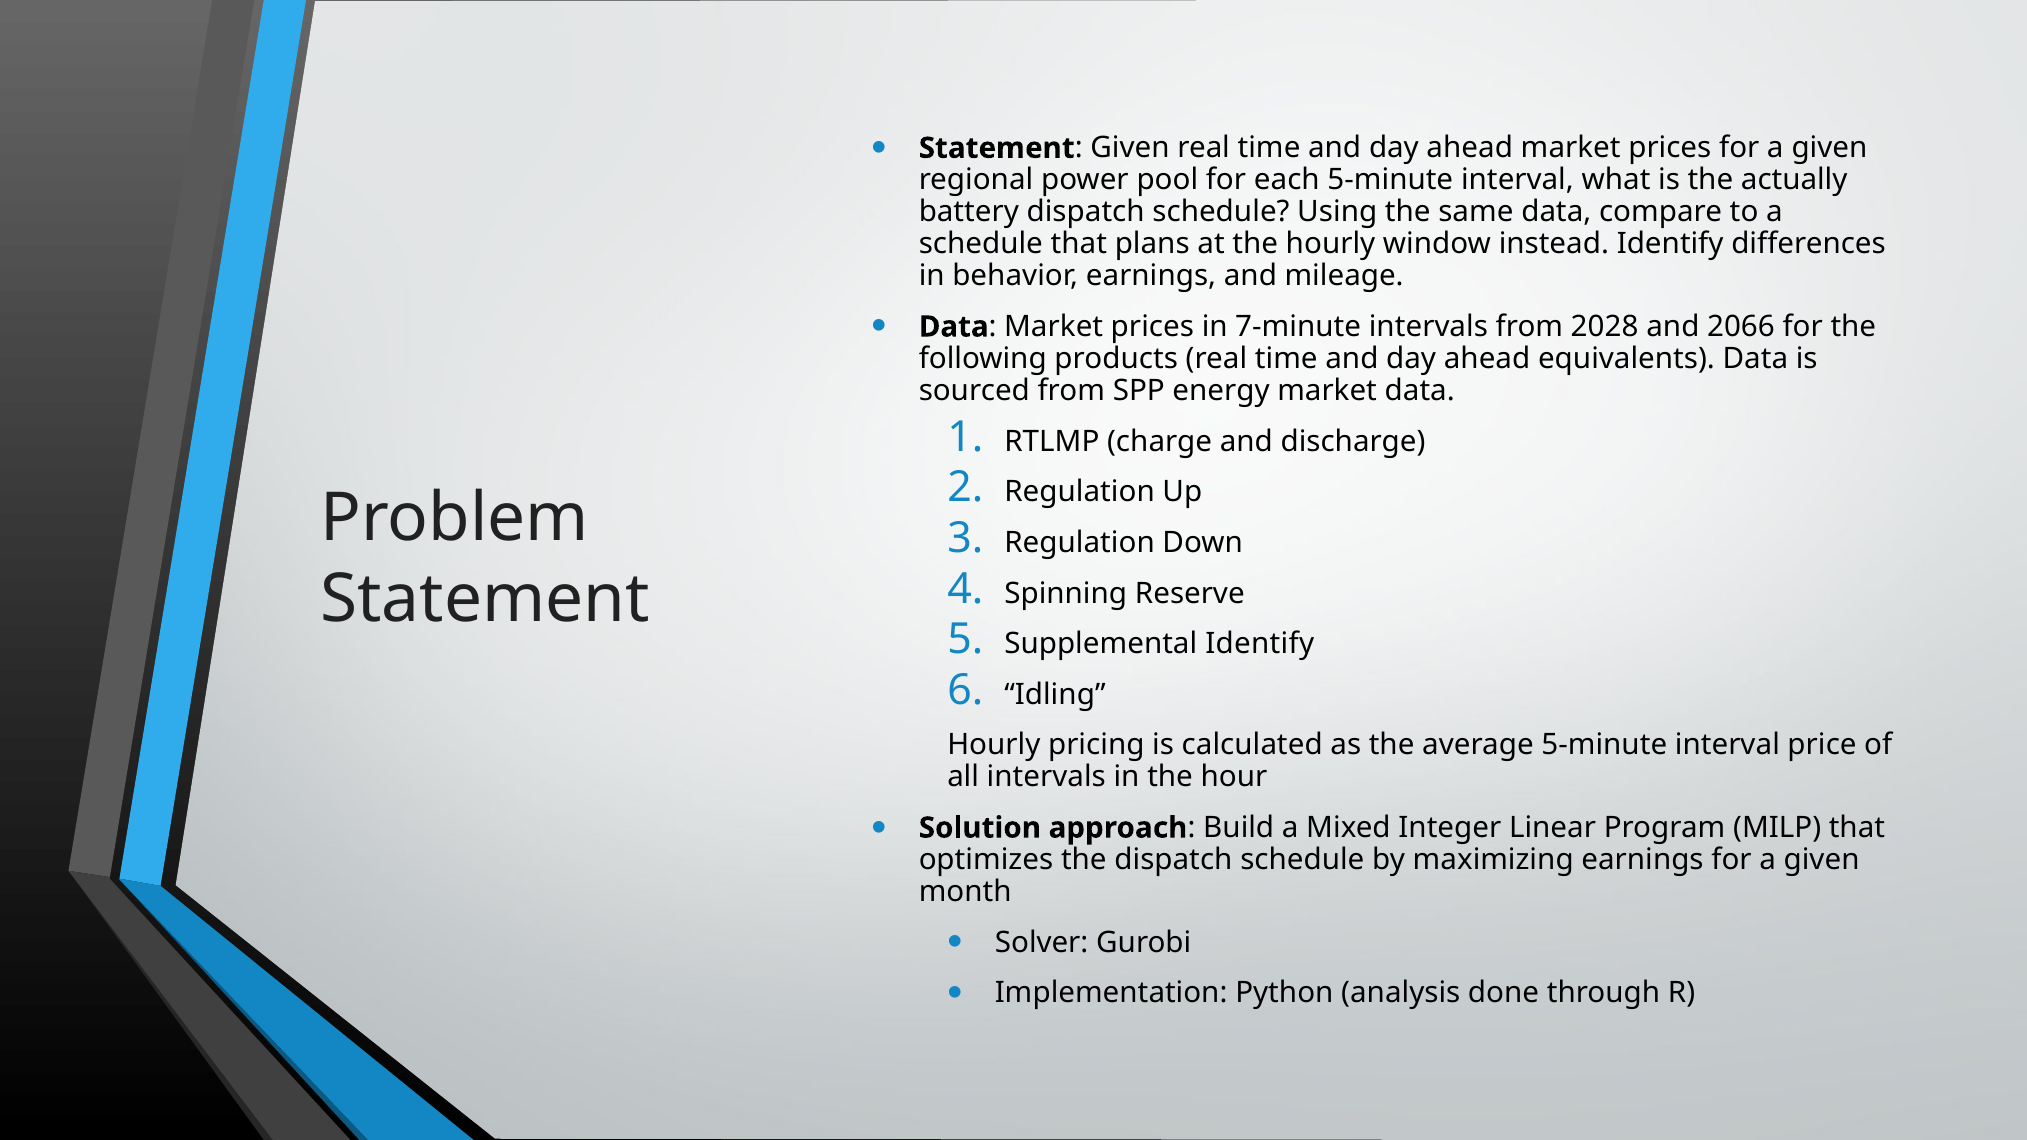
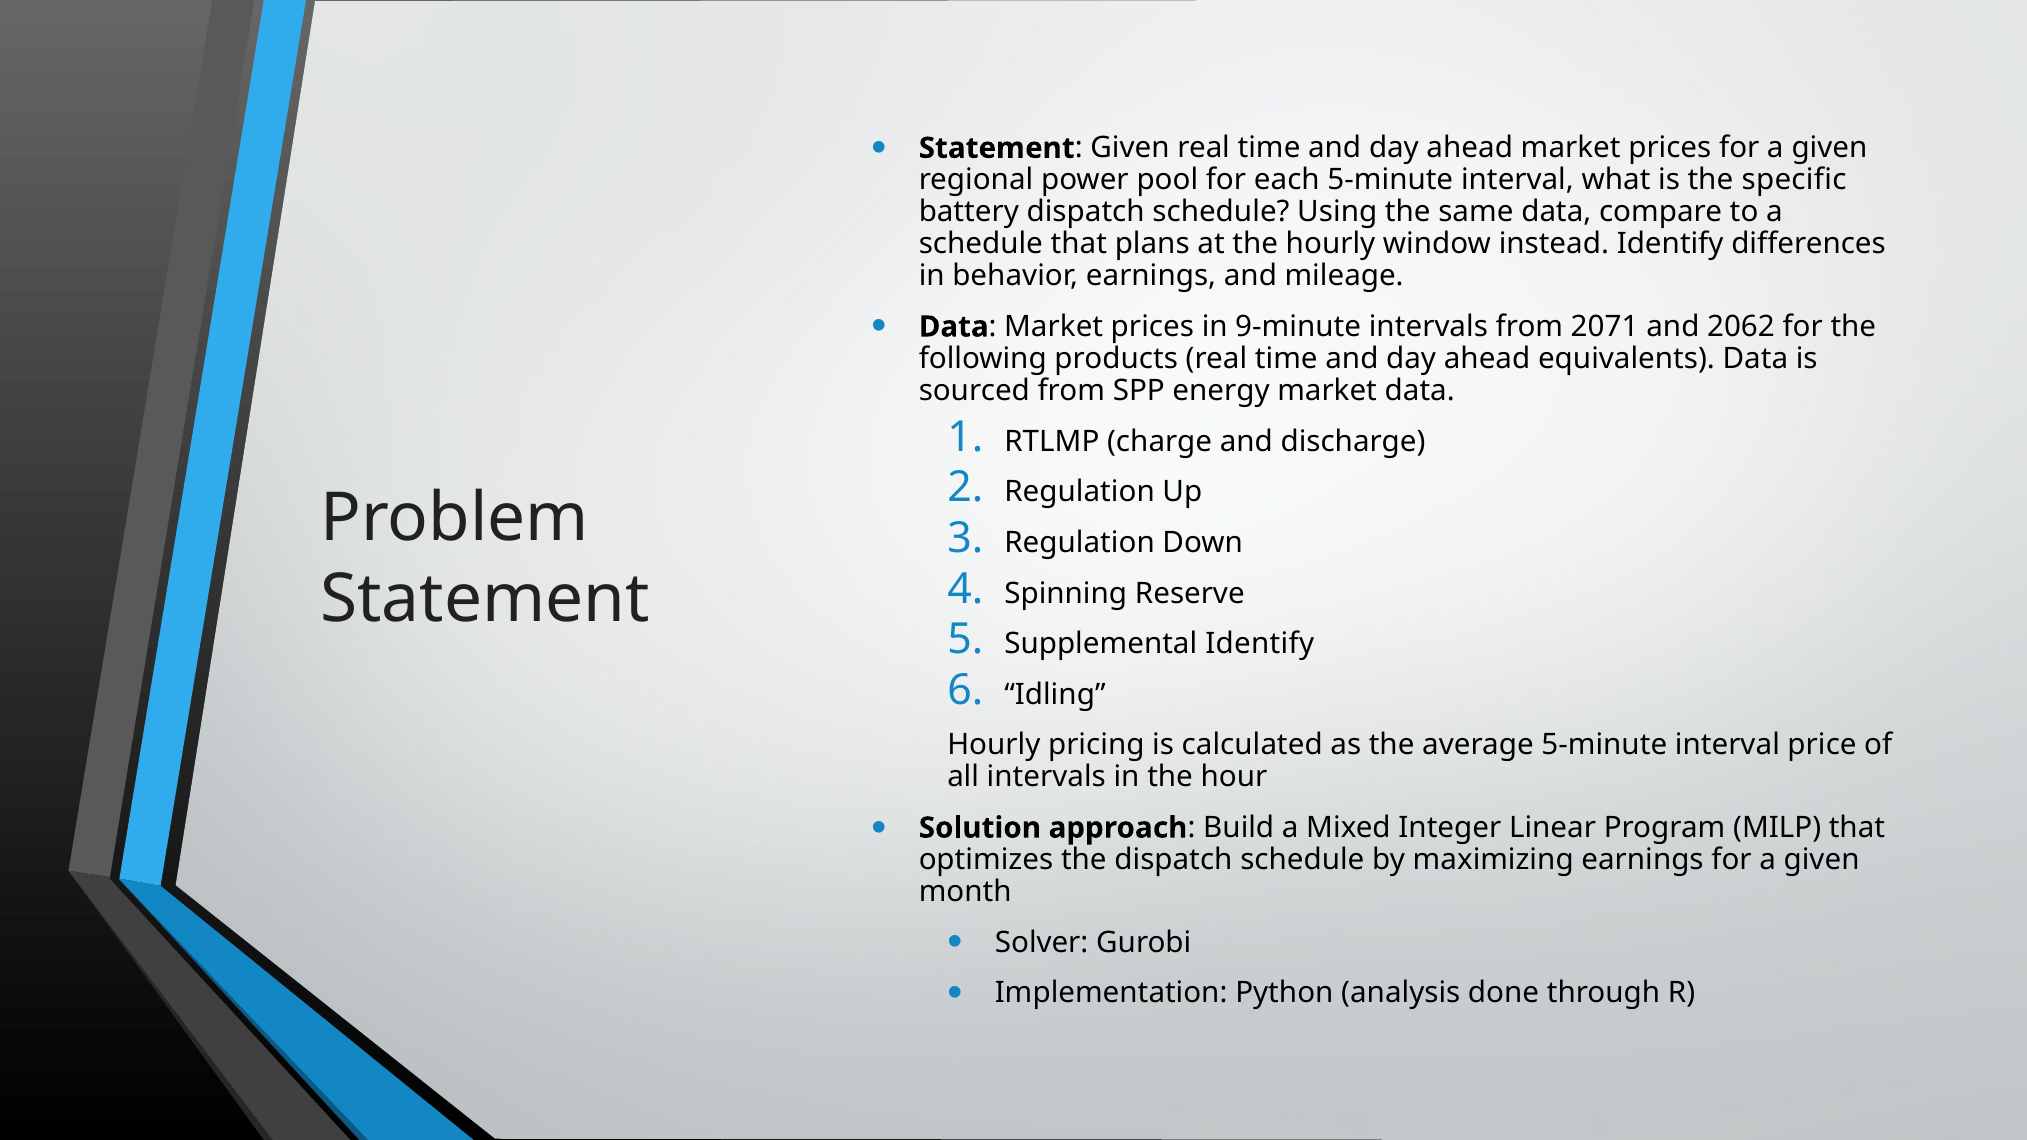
actually: actually -> specific
7-minute: 7-minute -> 9-minute
2028: 2028 -> 2071
2066: 2066 -> 2062
